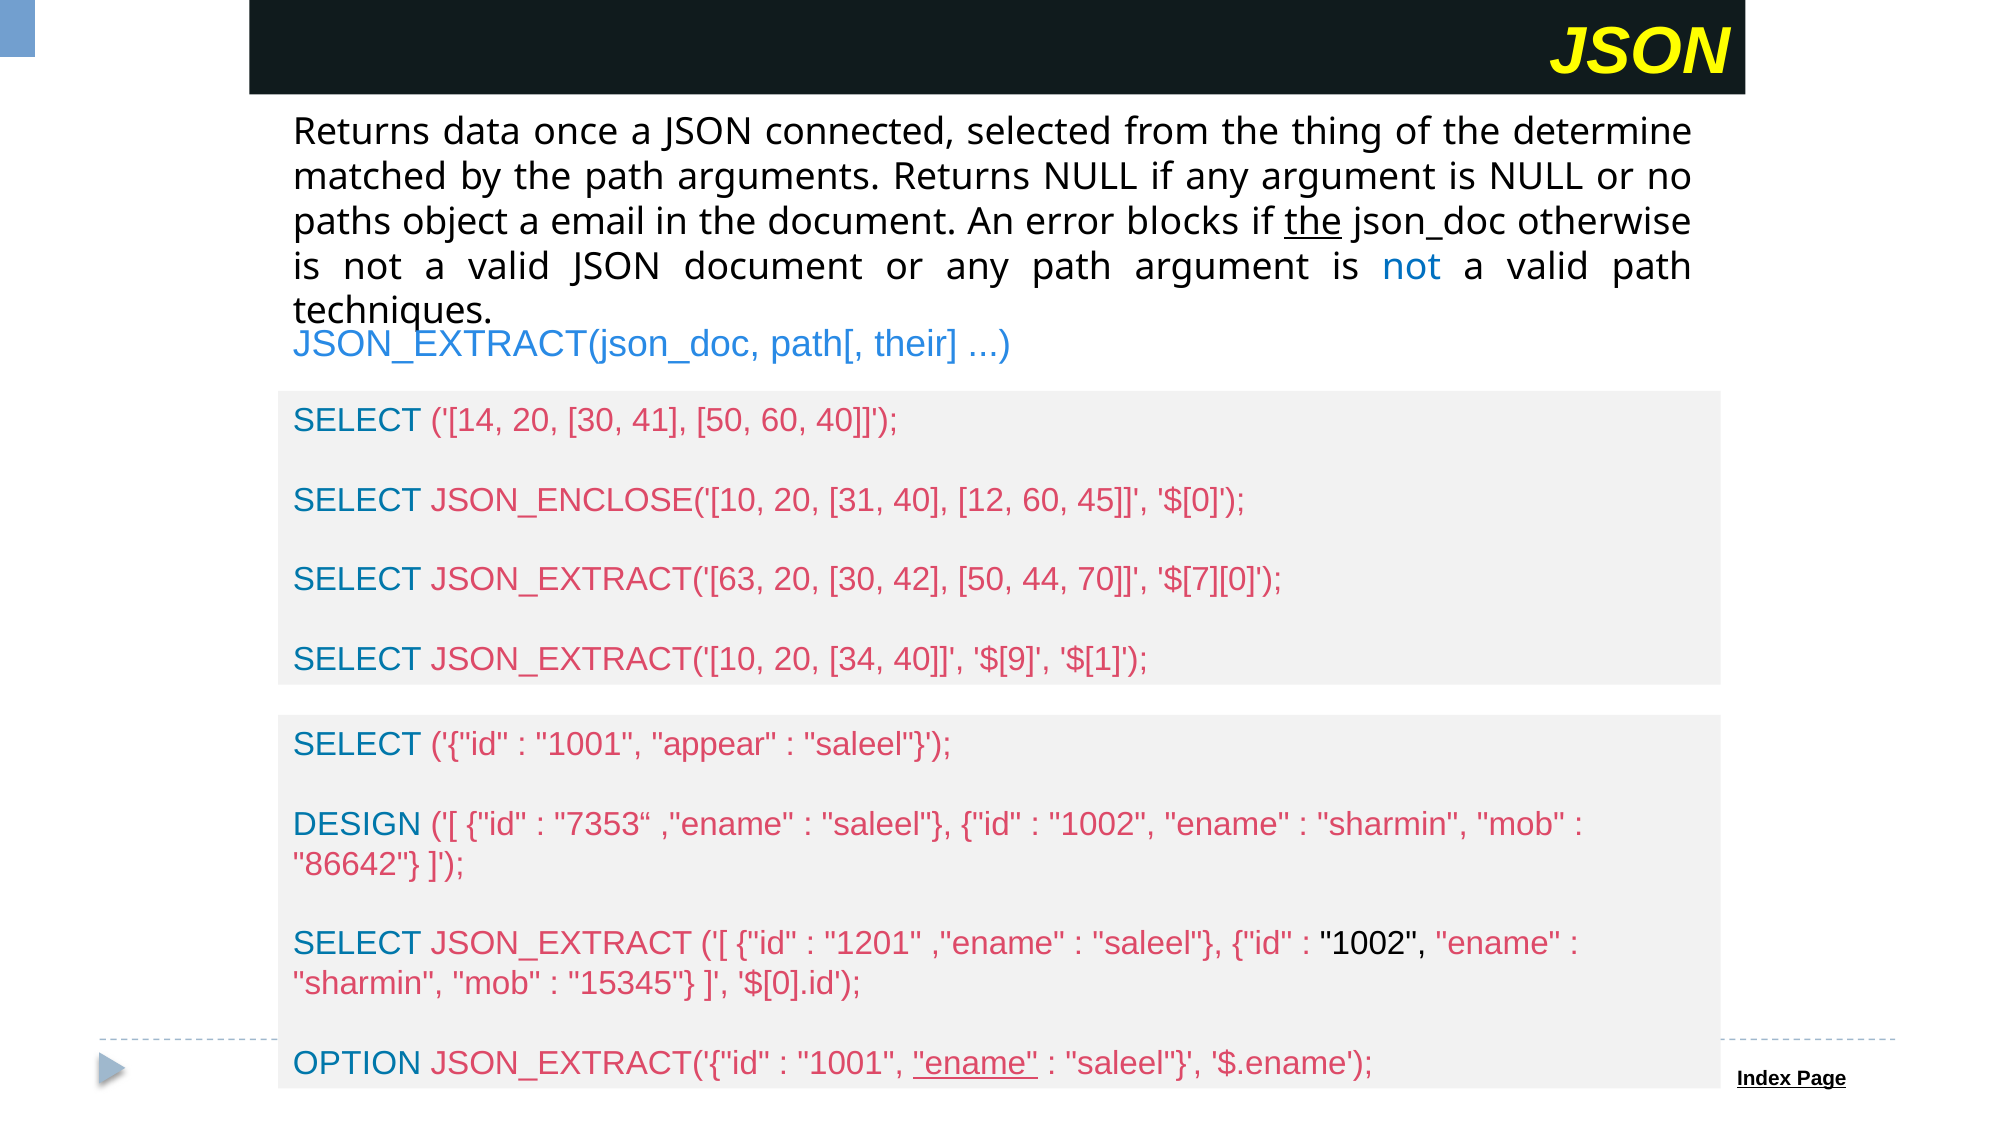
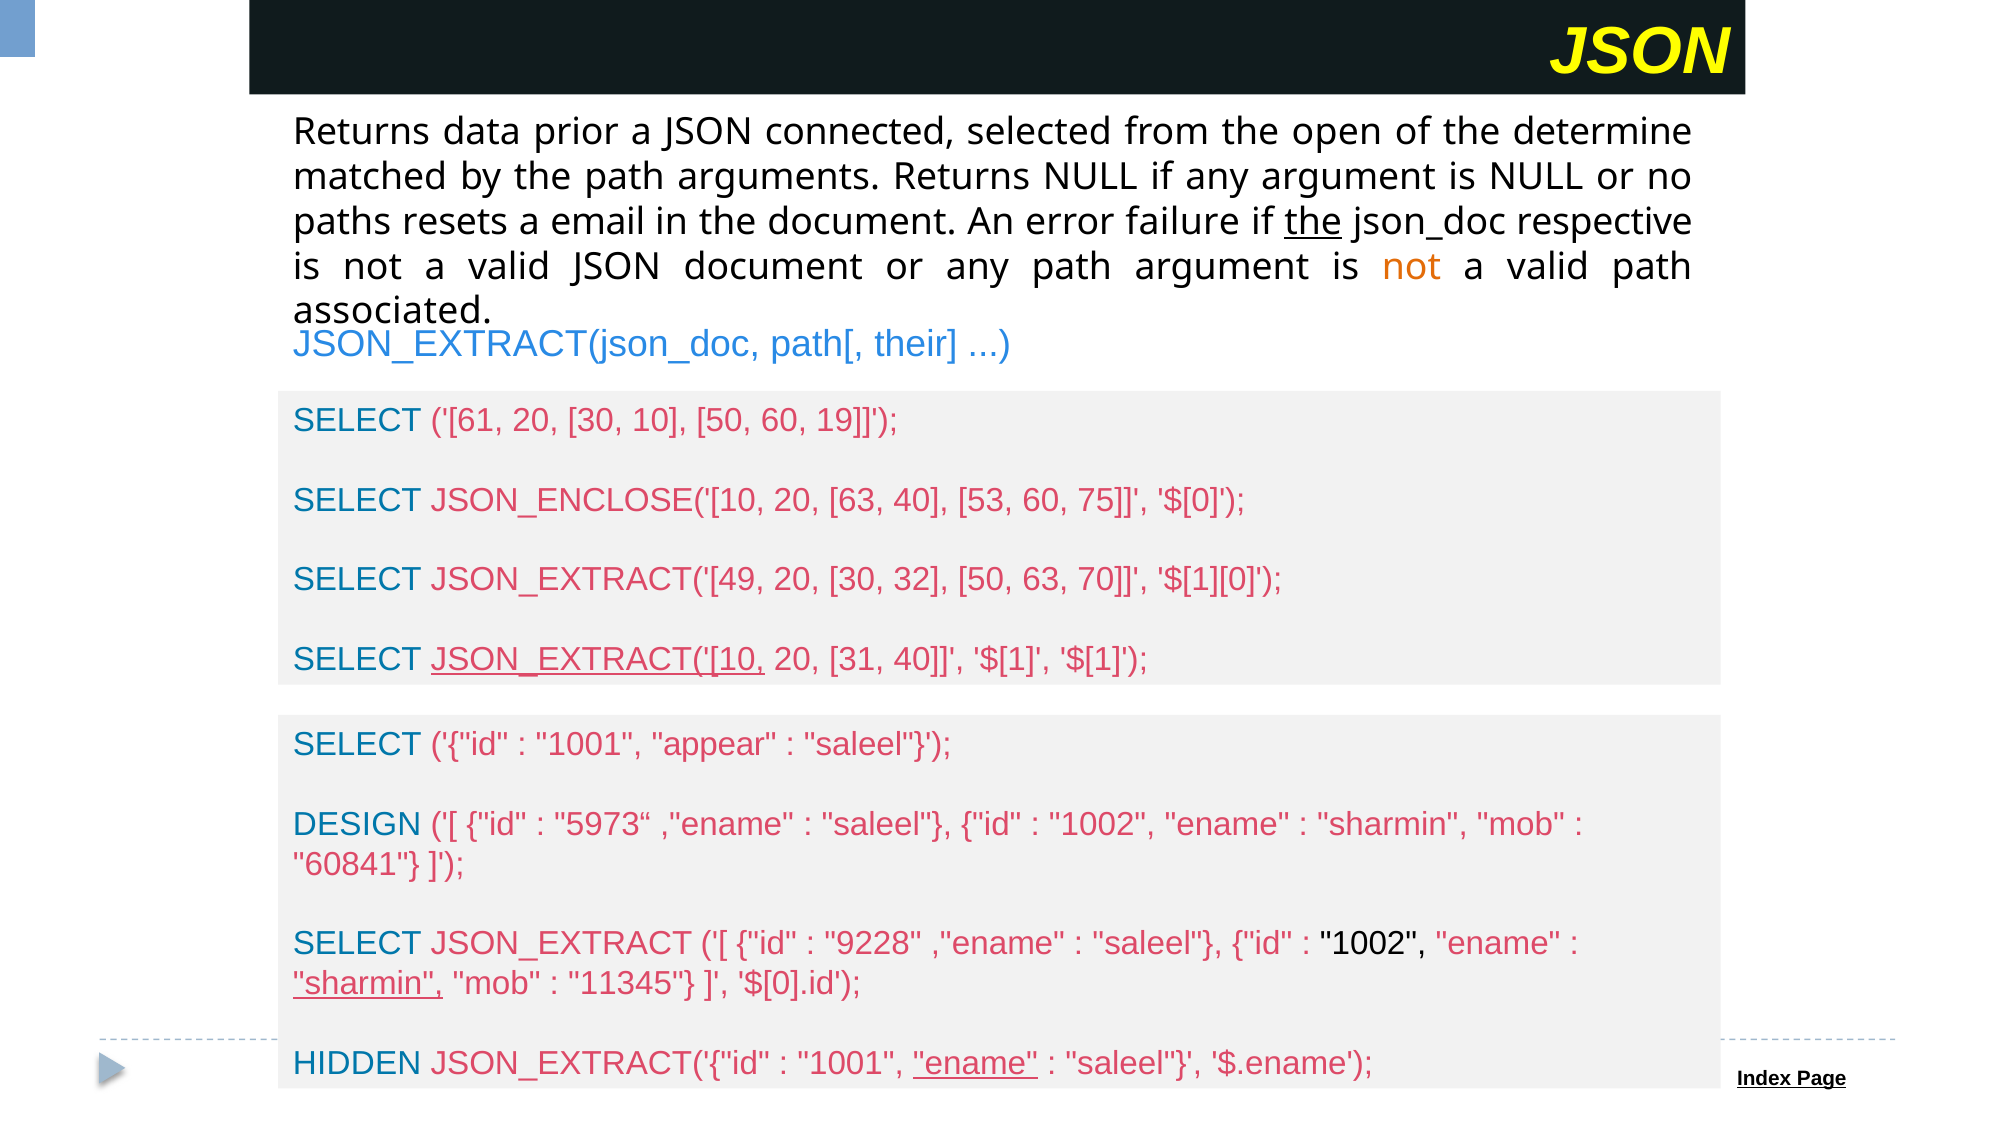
once: once -> prior
thing: thing -> open
object: object -> resets
blocks: blocks -> failure
otherwise: otherwise -> respective
not at (1411, 267) colour: blue -> orange
techniques: techniques -> associated
14: 14 -> 61
41: 41 -> 10
60 40: 40 -> 19
20 31: 31 -> 63
12: 12 -> 53
45: 45 -> 75
JSON_EXTRACT('[63: JSON_EXTRACT('[63 -> JSON_EXTRACT('[49
42: 42 -> 32
50 44: 44 -> 63
$[7][0: $[7][0 -> $[1][0
JSON_EXTRACT('[10 underline: none -> present
34: 34 -> 31
40 $[9: $[9 -> $[1
7353“: 7353“ -> 5973“
86642: 86642 -> 60841
1201: 1201 -> 9228
sharmin at (368, 984) underline: none -> present
15345: 15345 -> 11345
OPTION: OPTION -> HIDDEN
